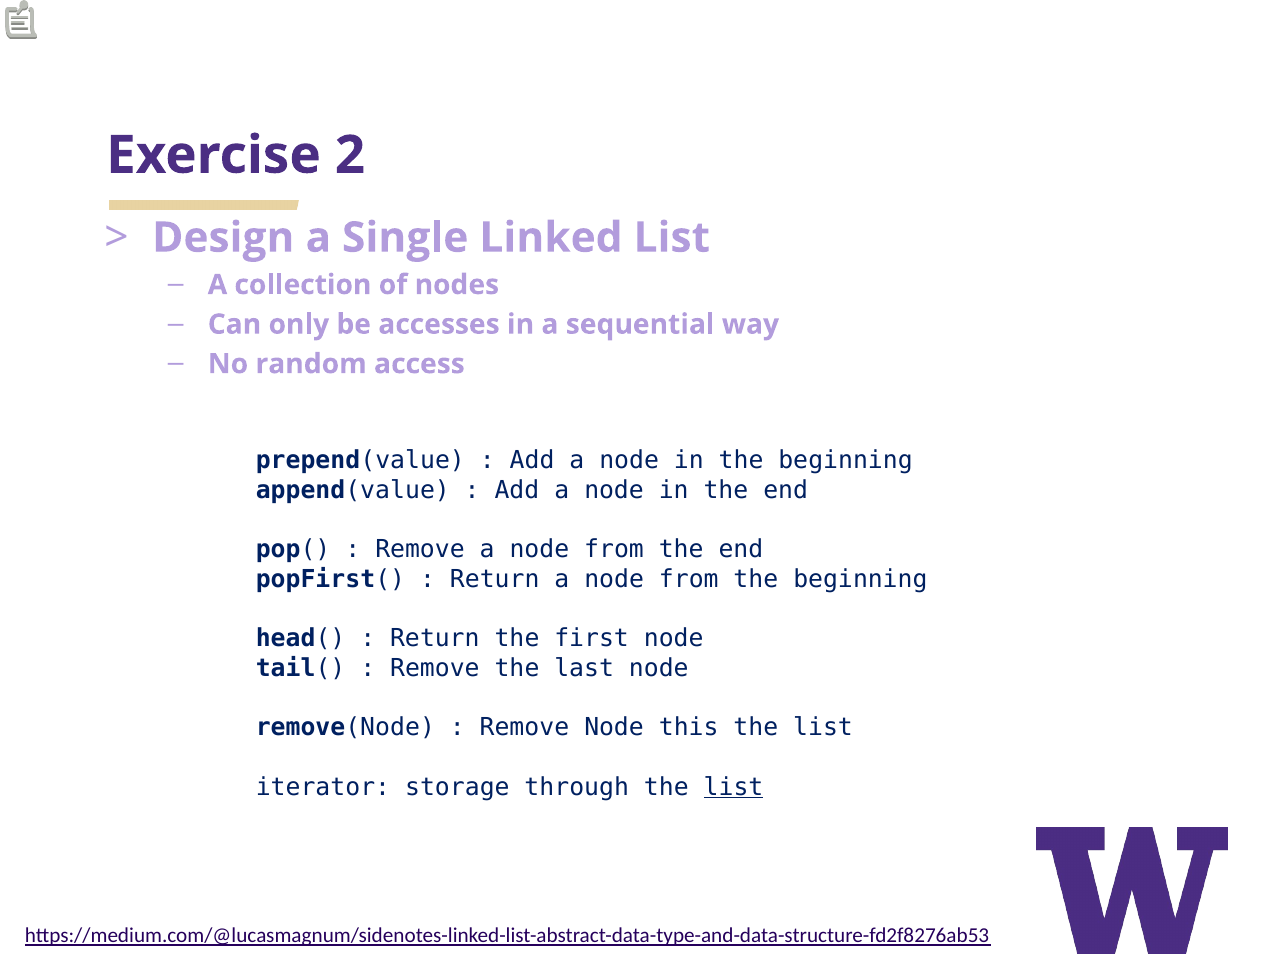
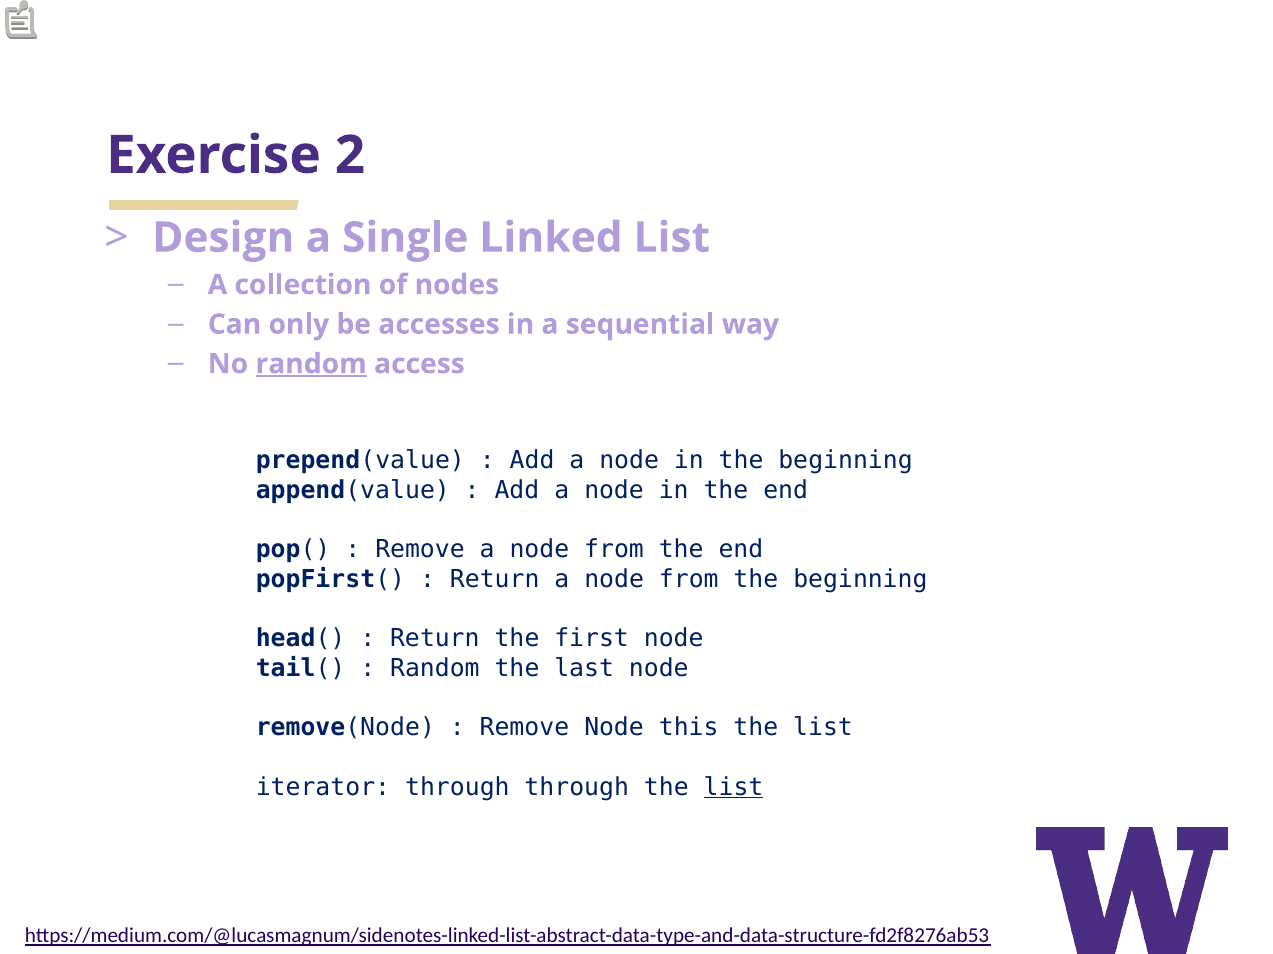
random at (311, 364) underline: none -> present
Remove at (435, 669): Remove -> Random
iterator storage: storage -> through
